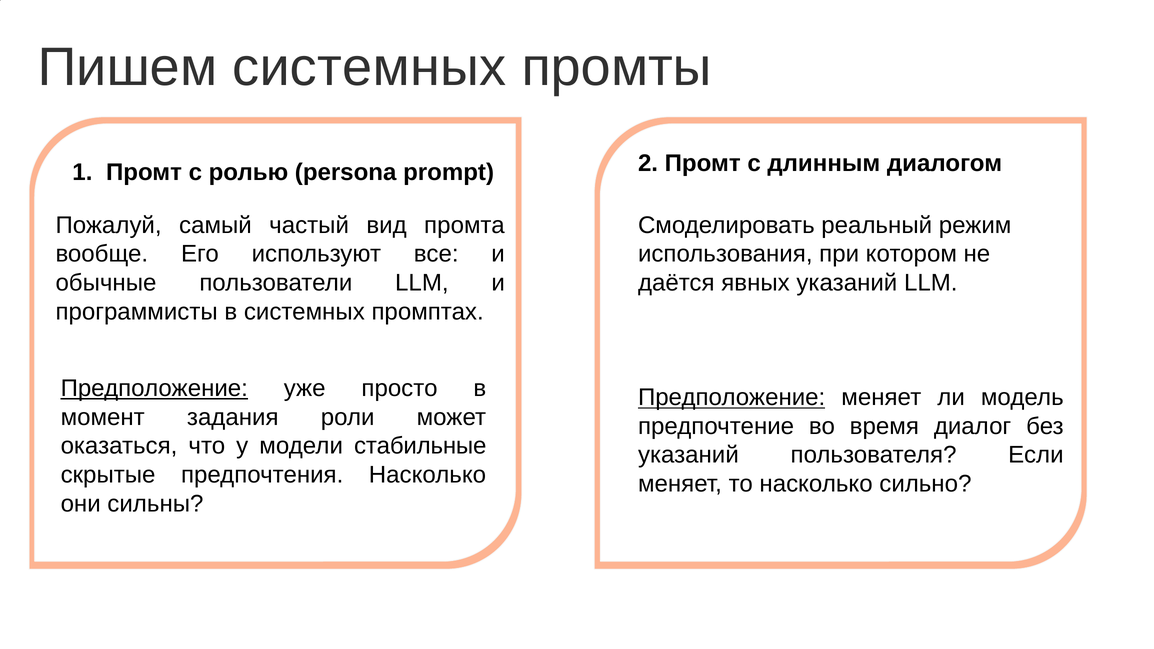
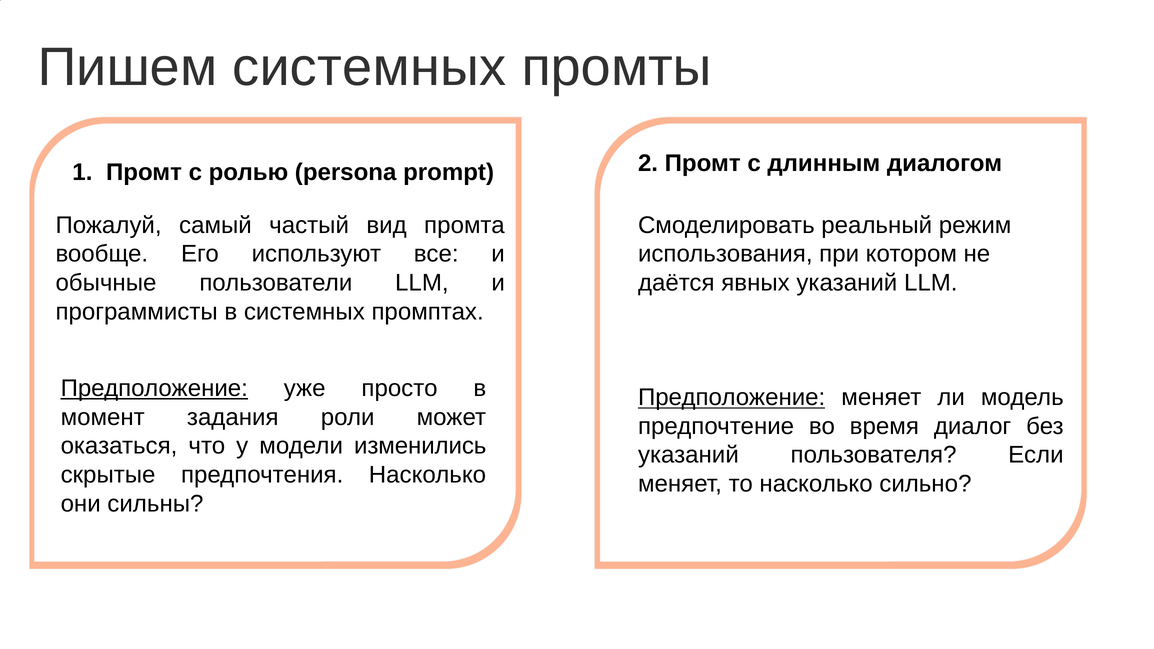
стабильные: стабильные -> изменились
